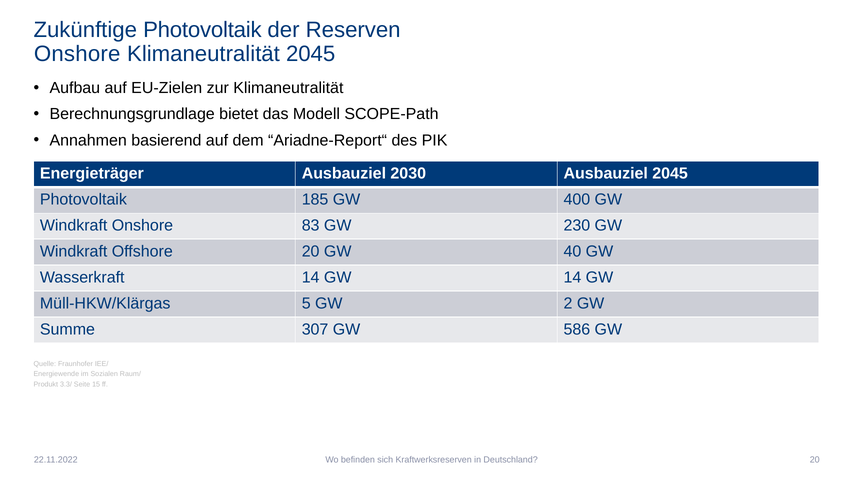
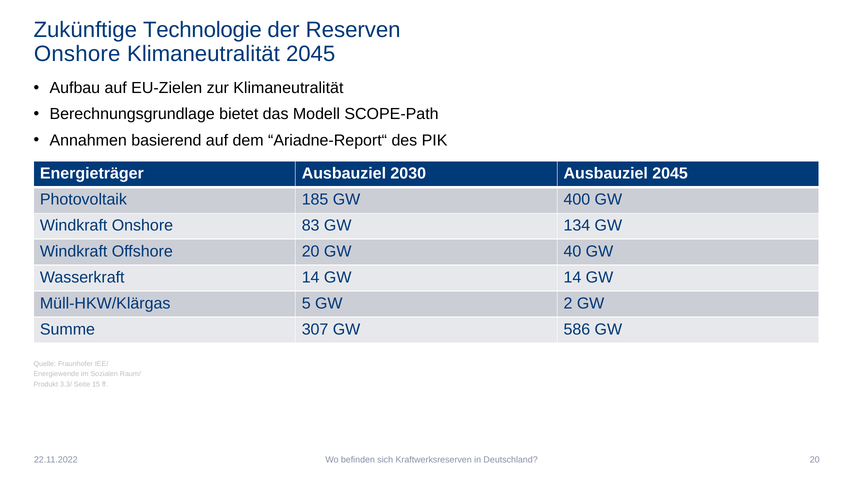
Zukünftige Photovoltaik: Photovoltaik -> Technologie
230: 230 -> 134
